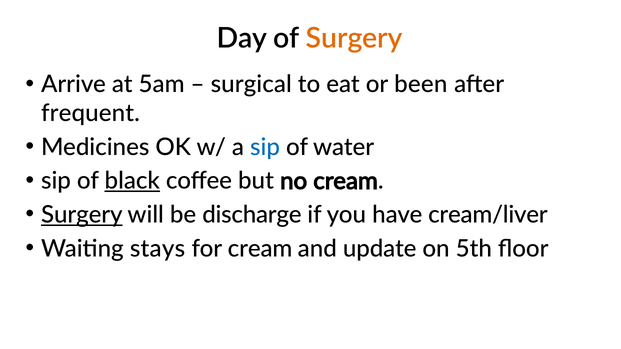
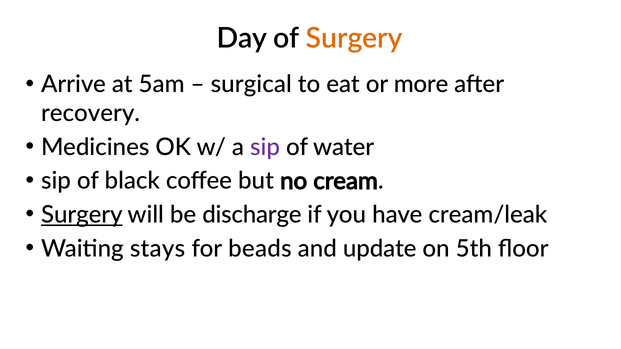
been: been -> more
frequent: frequent -> recovery
sip at (265, 147) colour: blue -> purple
black underline: present -> none
cream/liver: cream/liver -> cream/leak
for cream: cream -> beads
